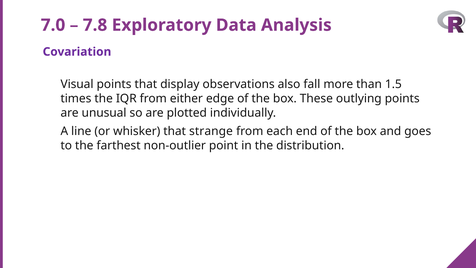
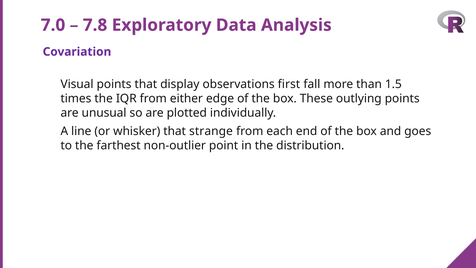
also: also -> first
